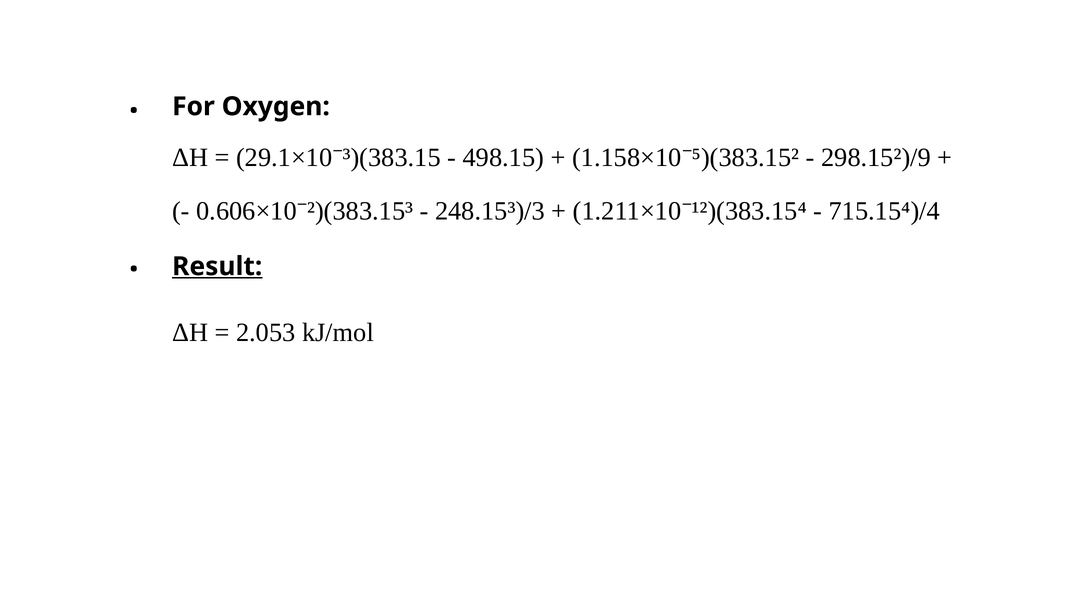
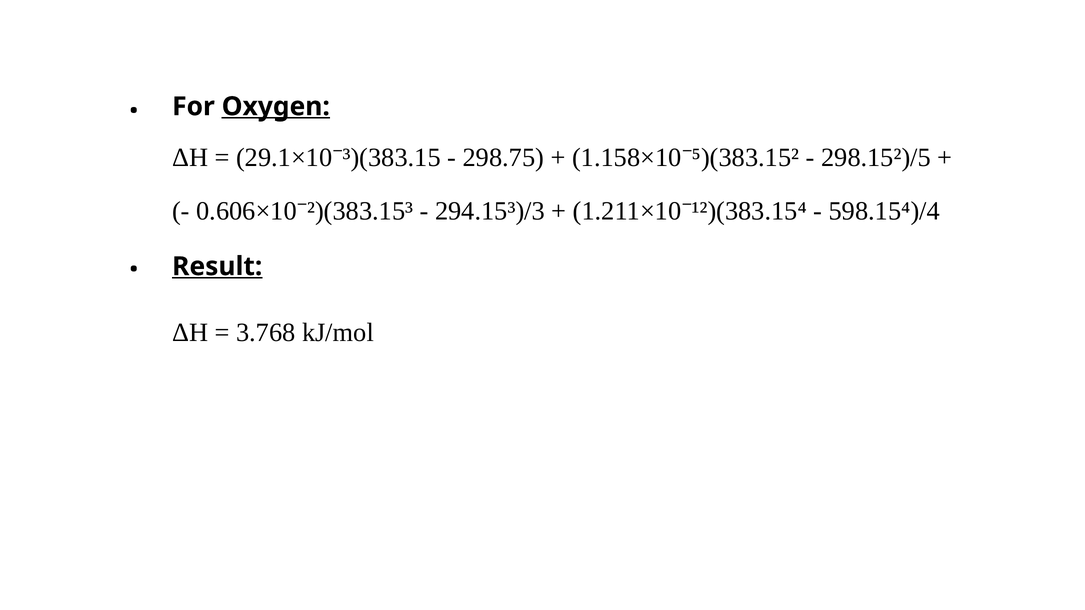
Oxygen underline: none -> present
498.15: 498.15 -> 298.75
298.15²)/9: 298.15²)/9 -> 298.15²)/5
248.15³)/3: 248.15³)/3 -> 294.15³)/3
715.15⁴)/4: 715.15⁴)/4 -> 598.15⁴)/4
2.053: 2.053 -> 3.768
